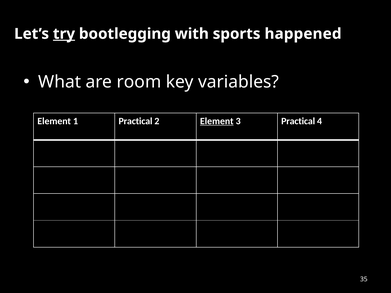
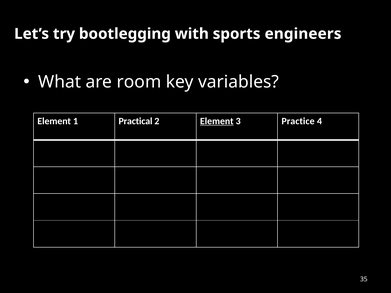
try underline: present -> none
happened: happened -> engineers
3 Practical: Practical -> Practice
